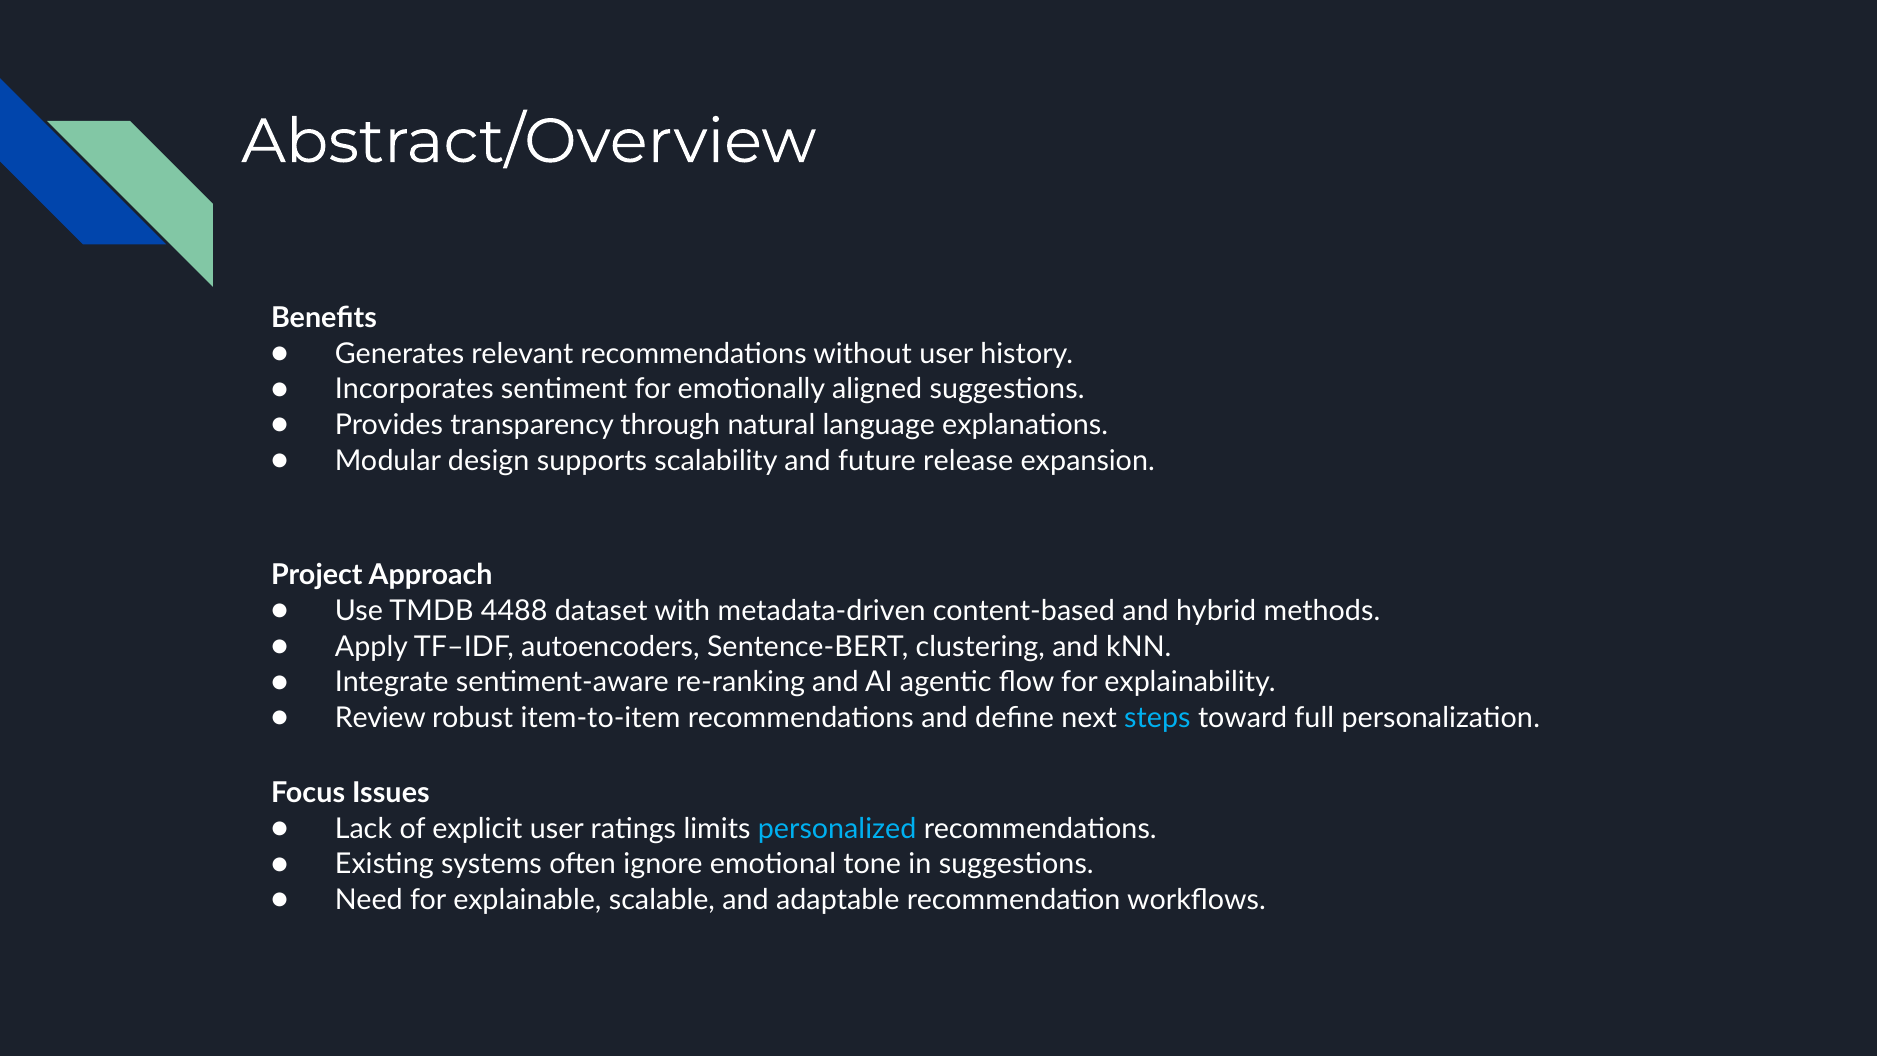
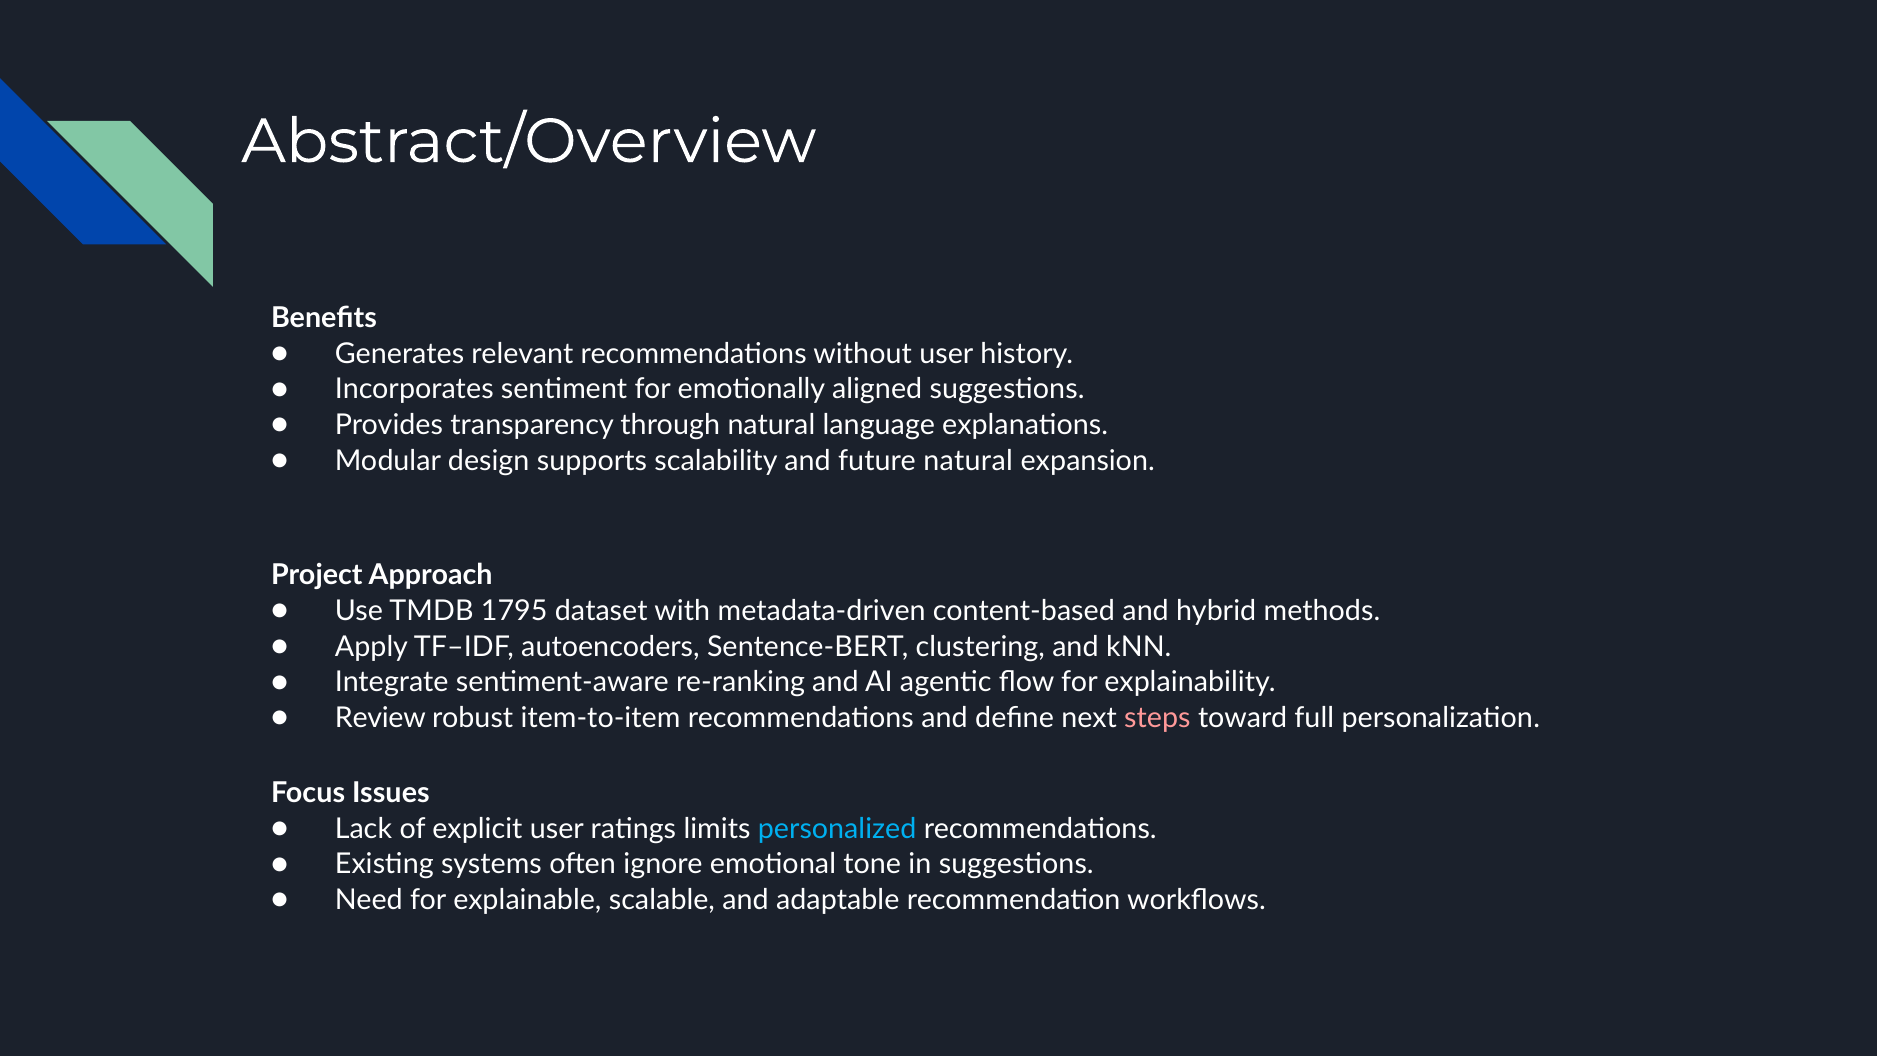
future release: release -> natural
4488: 4488 -> 1795
steps colour: light blue -> pink
